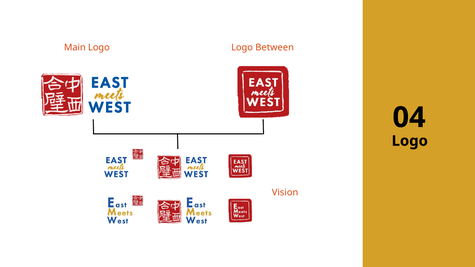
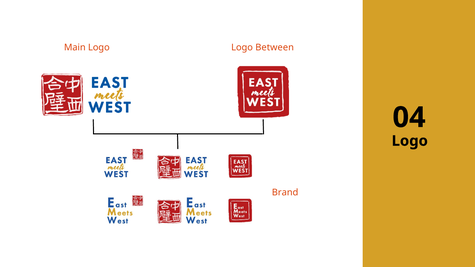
Vision: Vision -> Brand
